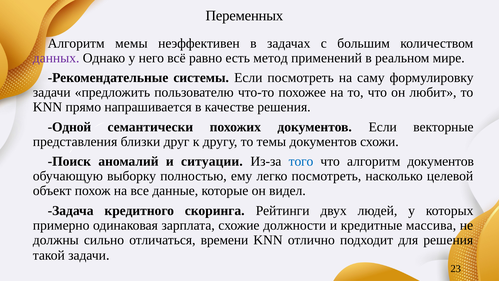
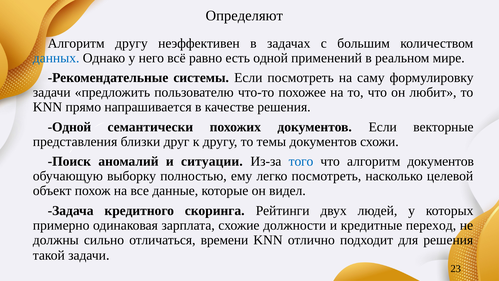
Переменных: Переменных -> Определяют
Алгоритм мемы: мемы -> другу
данных colour: purple -> blue
есть метод: метод -> одной
массива: массива -> переход
